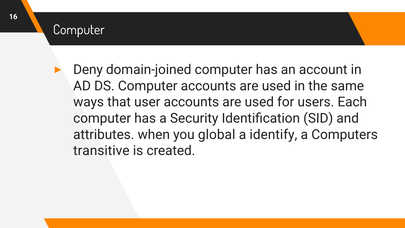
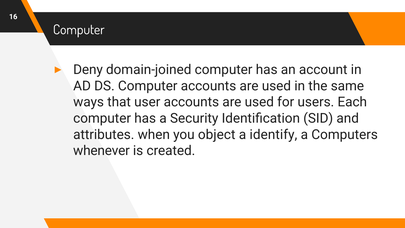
global: global -> object
transitive: transitive -> whenever
